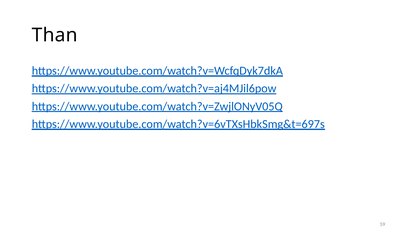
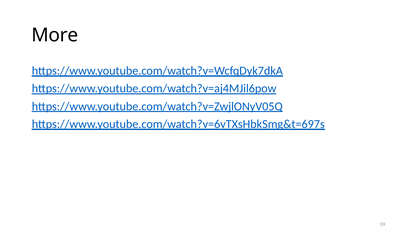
Than: Than -> More
